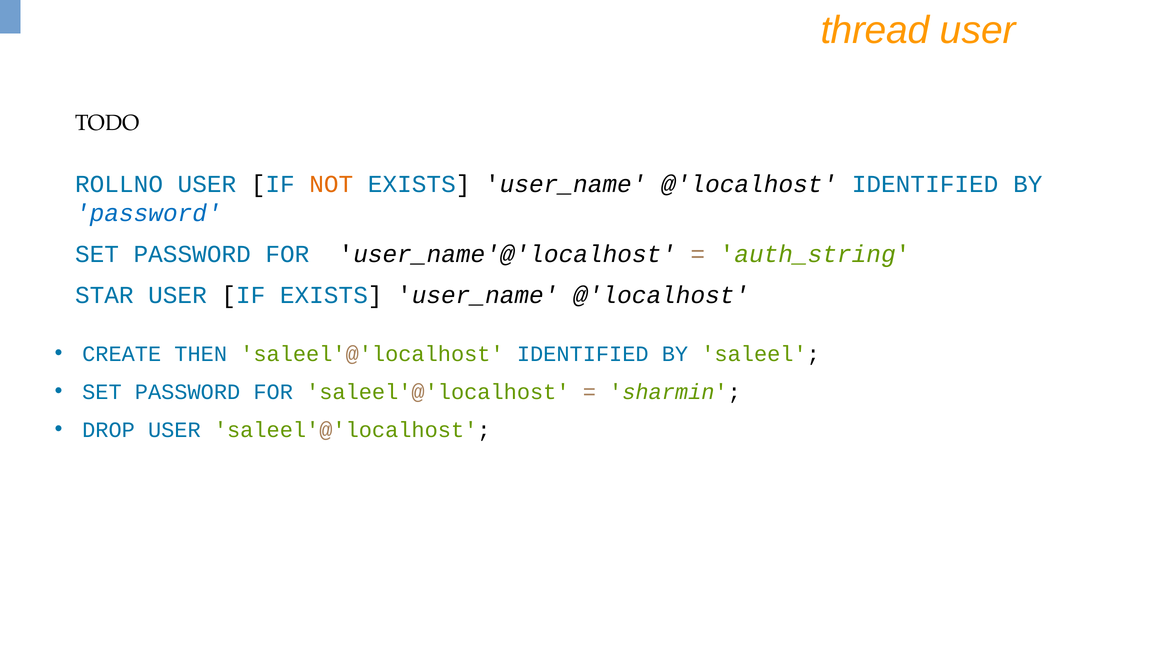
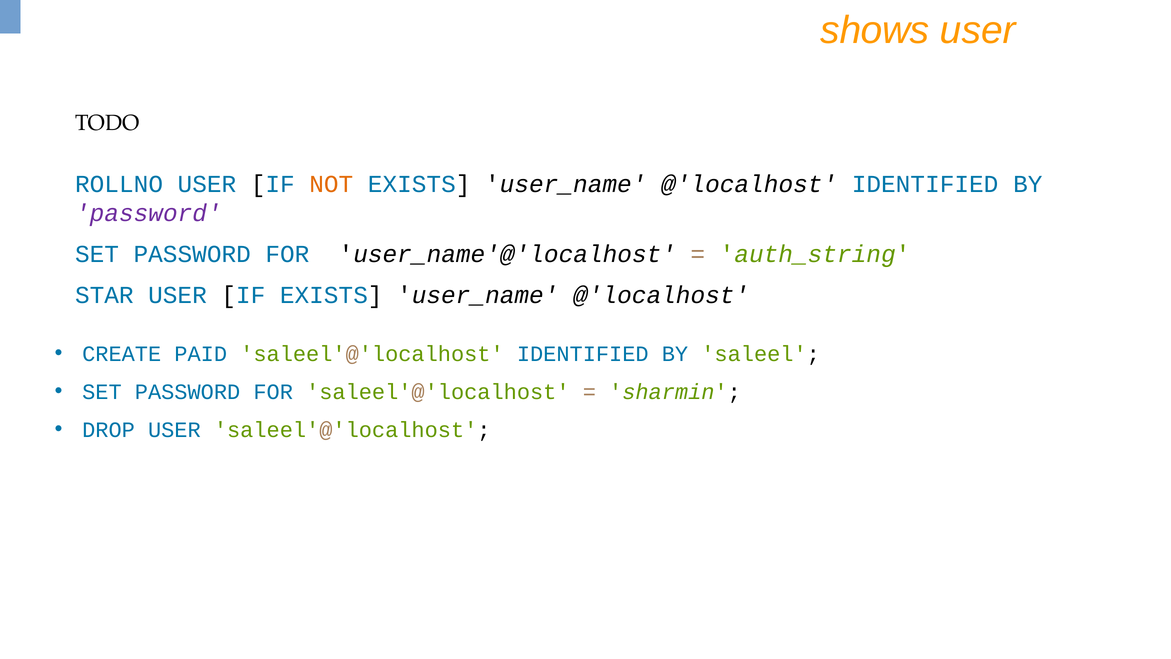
thread: thread -> shows
password at (148, 213) colour: blue -> purple
THEN: THEN -> PAID
